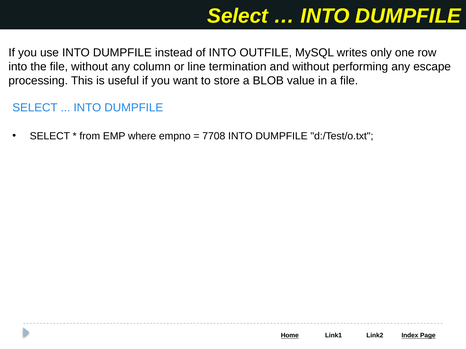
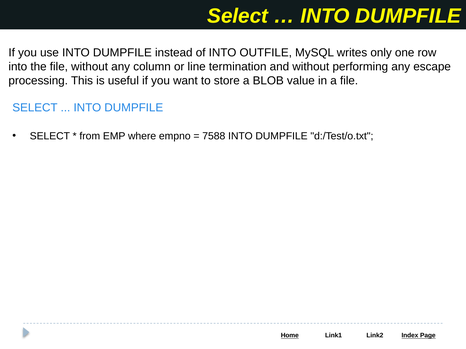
7708: 7708 -> 7588
